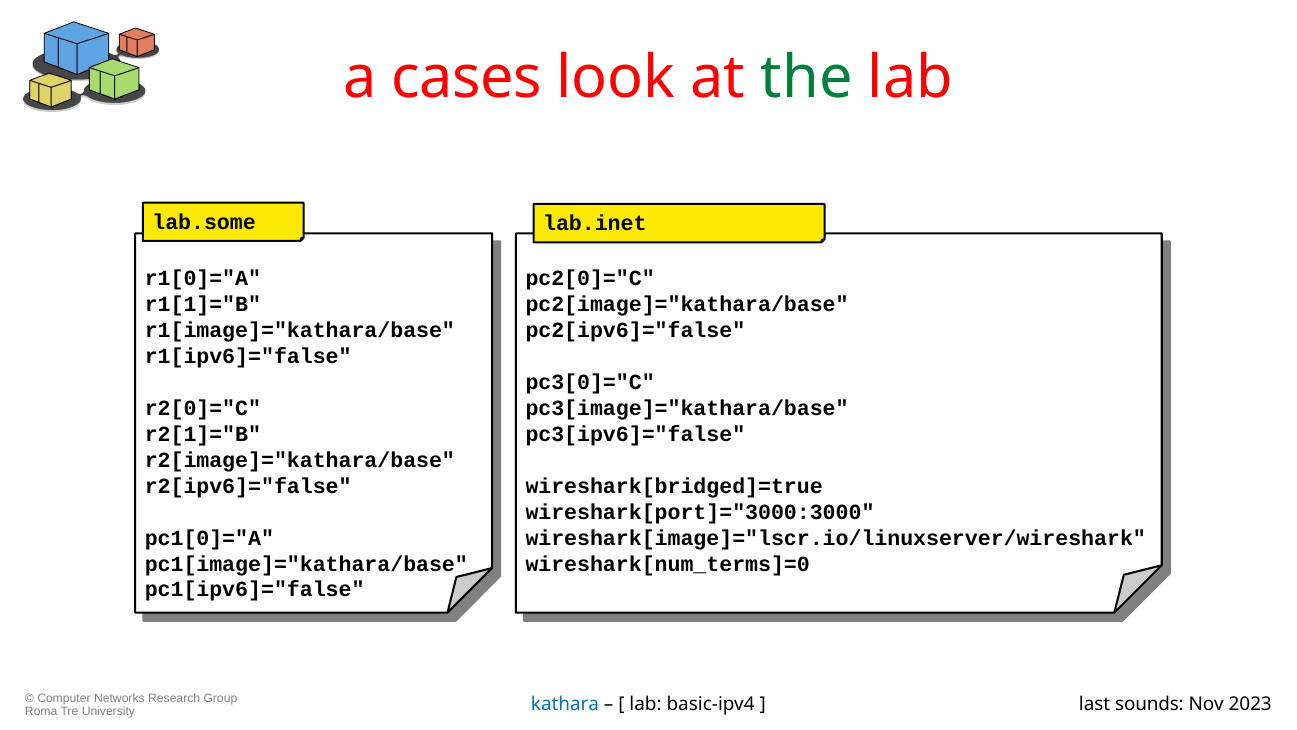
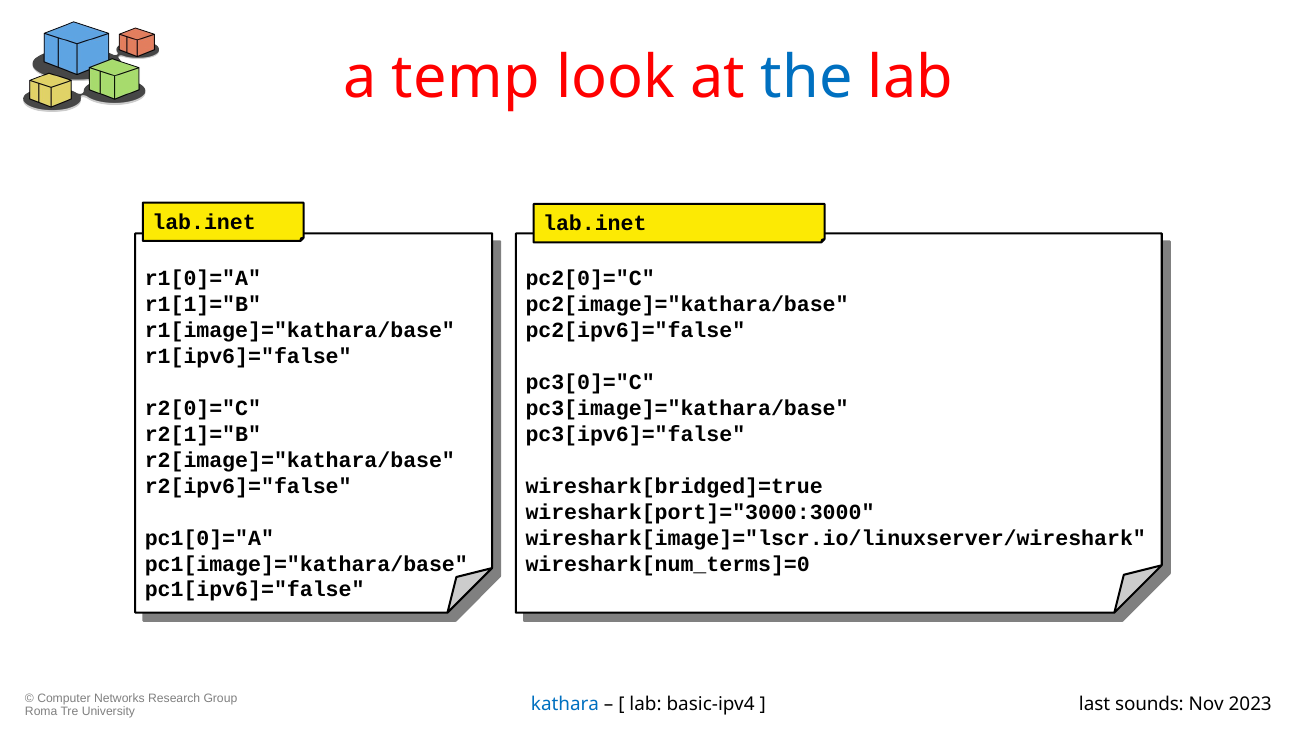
cases: cases -> temp
the colour: green -> blue
lab.some at (204, 222): lab.some -> lab.inet
